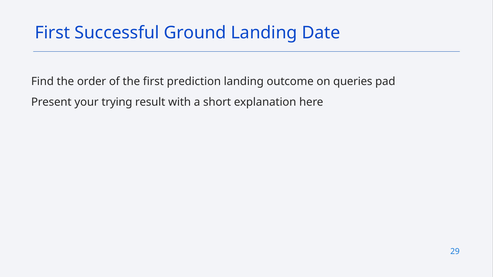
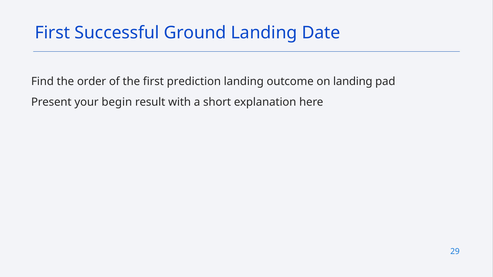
on queries: queries -> landing
trying: trying -> begin
